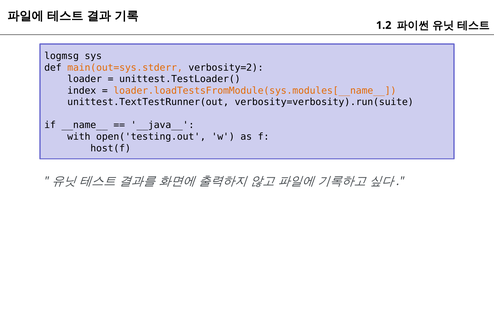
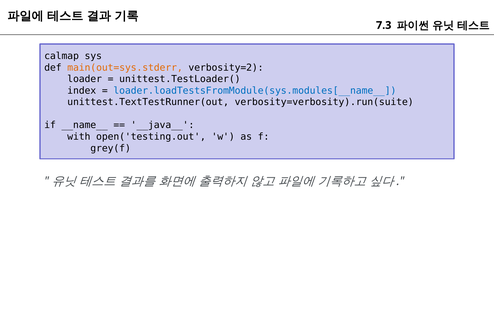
1.2: 1.2 -> 7.3
logmsg: logmsg -> calmap
loader.loadTestsFromModule(sys.modules[__name__ colour: orange -> blue
host(f: host(f -> grey(f
